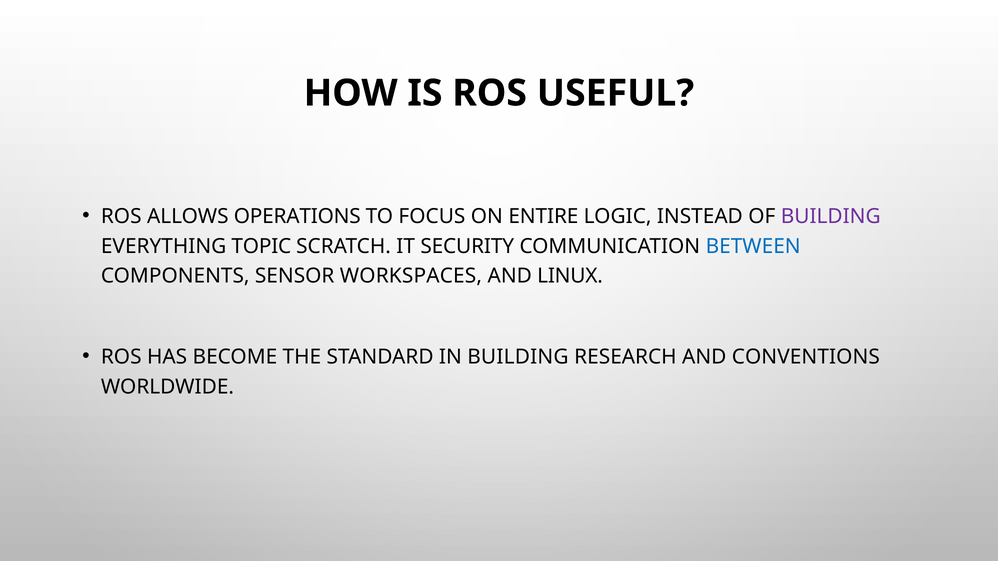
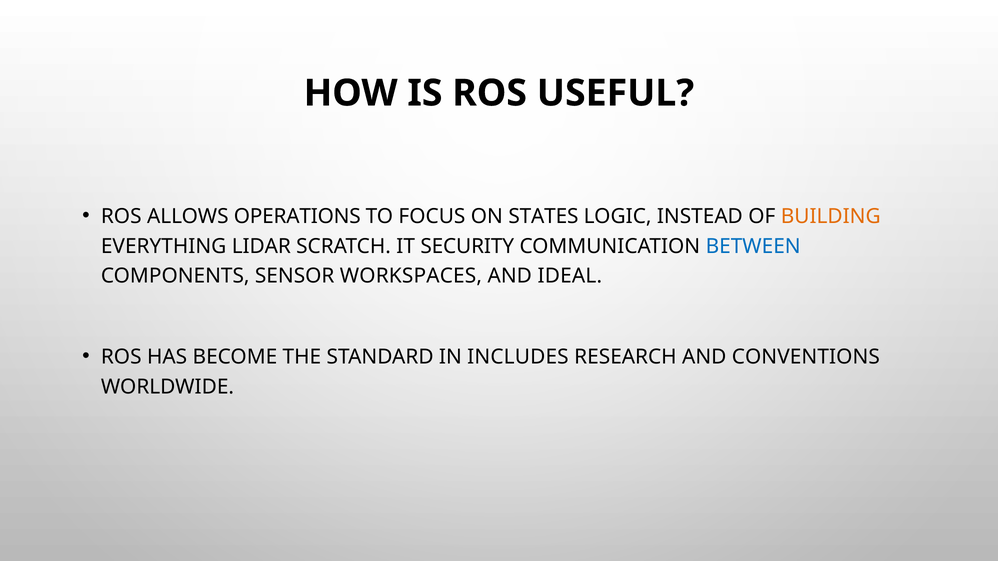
ENTIRE: ENTIRE -> STATES
BUILDING at (831, 216) colour: purple -> orange
TOPIC: TOPIC -> LIDAR
LINUX: LINUX -> IDEAL
IN BUILDING: BUILDING -> INCLUDES
